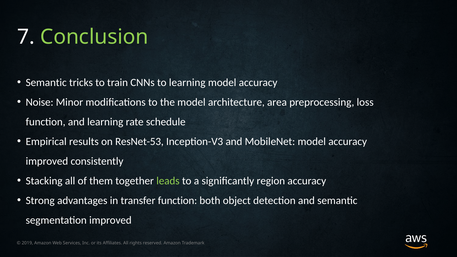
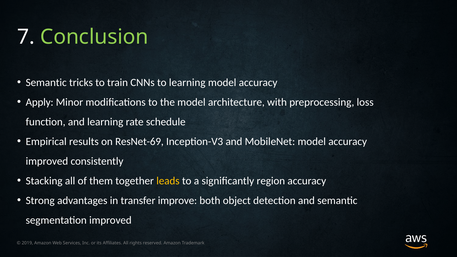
Noise: Noise -> Apply
area: area -> with
ResNet-53: ResNet-53 -> ResNet-69
leads colour: light green -> yellow
transfer function: function -> improve
